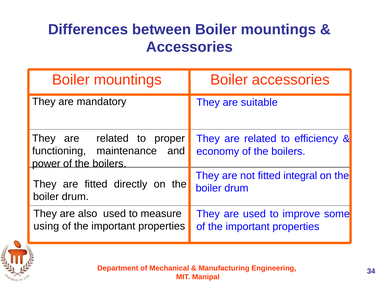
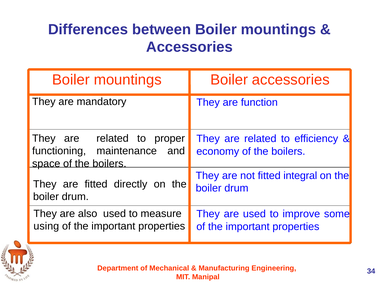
suitable: suitable -> function
power: power -> space
